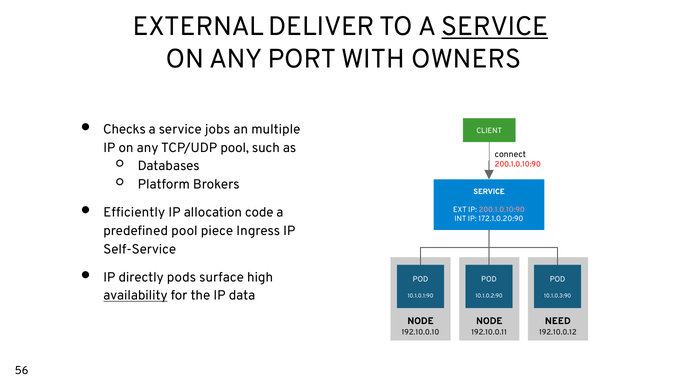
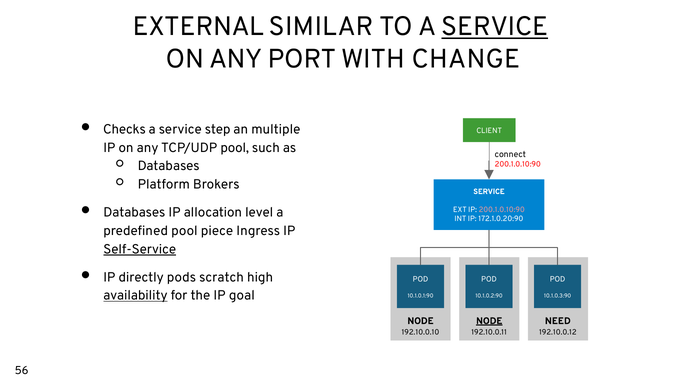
DELIVER: DELIVER -> SIMILAR
OWNERS: OWNERS -> CHANGE
jobs: jobs -> step
Efficiently at (134, 213): Efficiently -> Databases
code: code -> level
Self-Service underline: none -> present
surface: surface -> scratch
data: data -> goal
NODE at (489, 321) underline: none -> present
